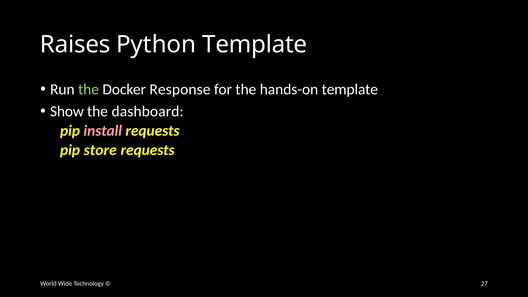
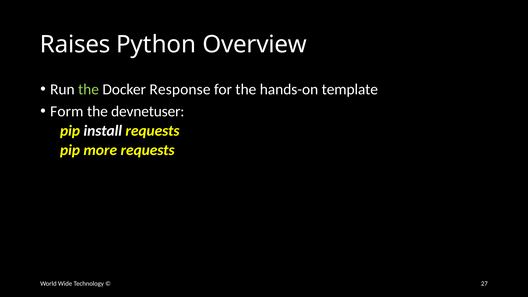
Python Template: Template -> Overview
Show: Show -> Form
dashboard: dashboard -> devnetuser
install colour: pink -> white
store: store -> more
